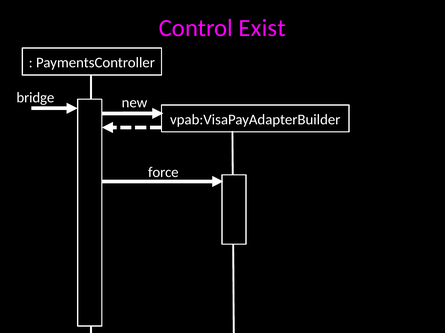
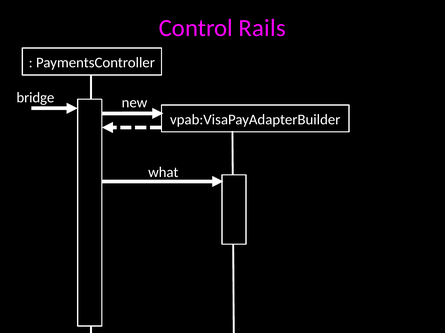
Exist: Exist -> Rails
force: force -> what
